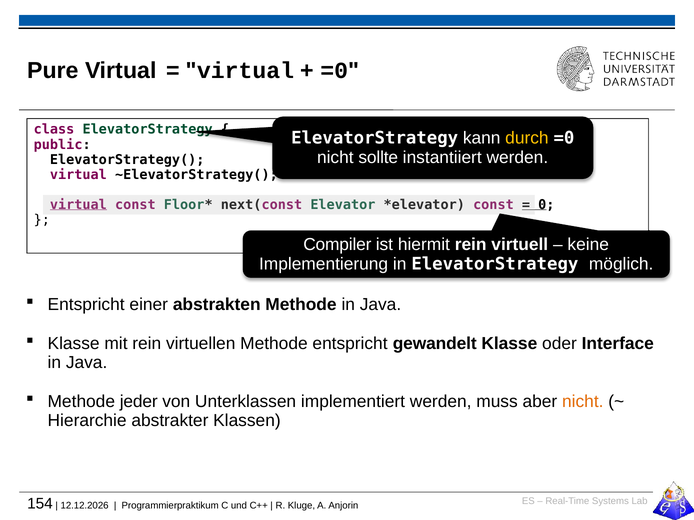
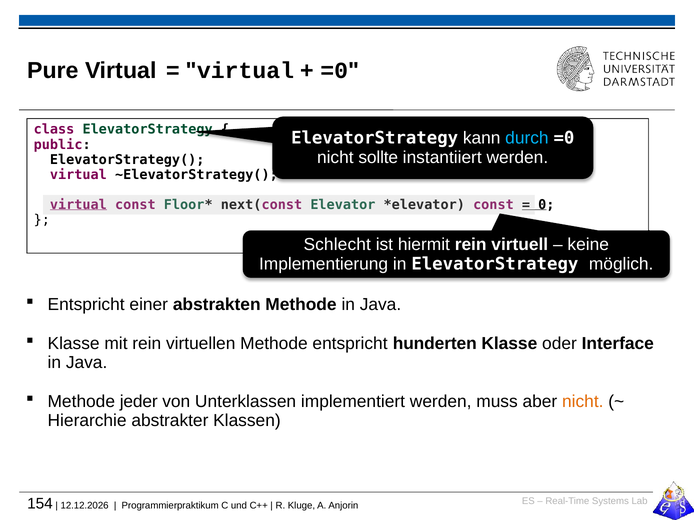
durch colour: yellow -> light blue
Compiler: Compiler -> Schlecht
gewandelt: gewandelt -> hunderten
